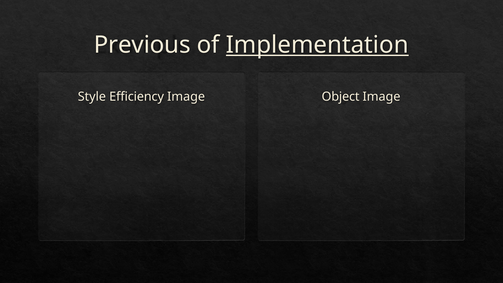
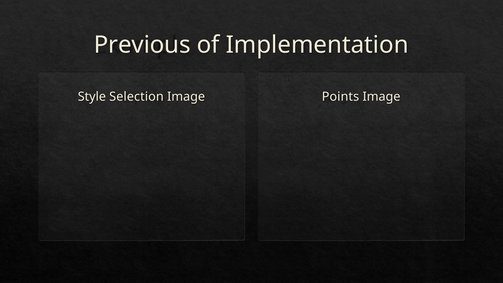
Implementation underline: present -> none
Efficiency: Efficiency -> Selection
Object: Object -> Points
